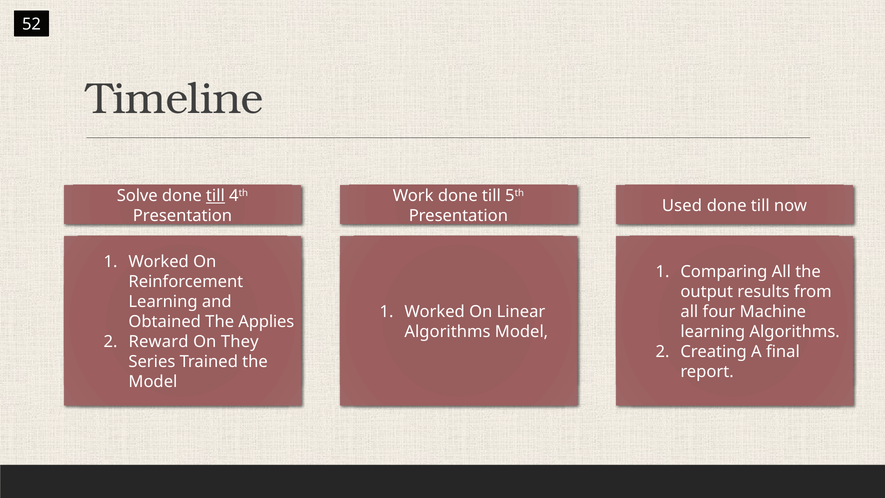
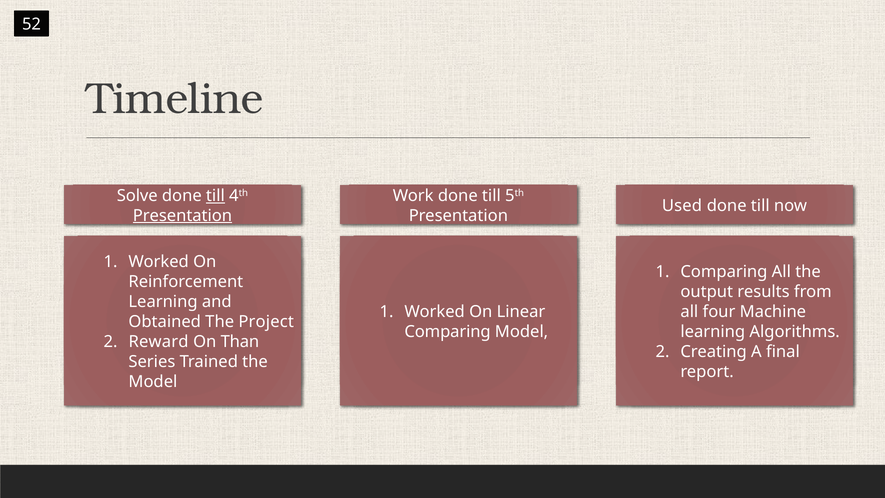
Presentation at (182, 215) underline: none -> present
Applies: Applies -> Project
Algorithms at (447, 332): Algorithms -> Comparing
They: They -> Than
